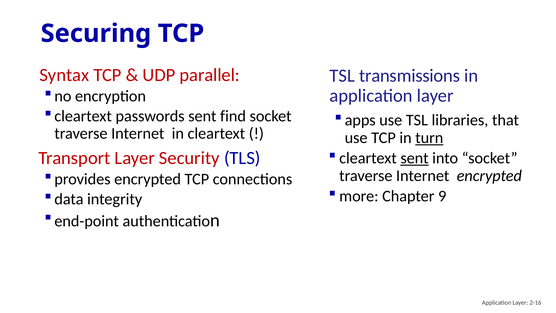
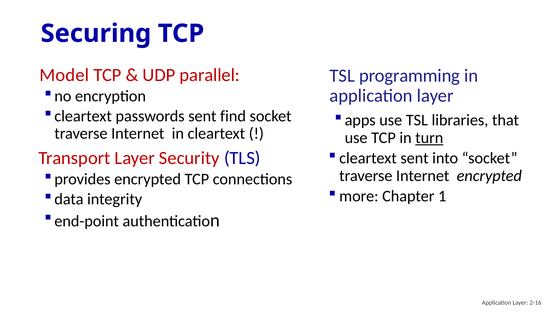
Syntax: Syntax -> Model
transmissions: transmissions -> programming
sent at (415, 158) underline: present -> none
9: 9 -> 1
